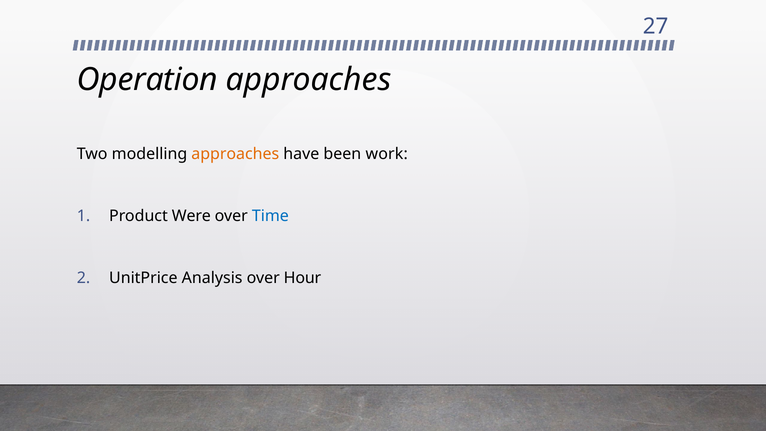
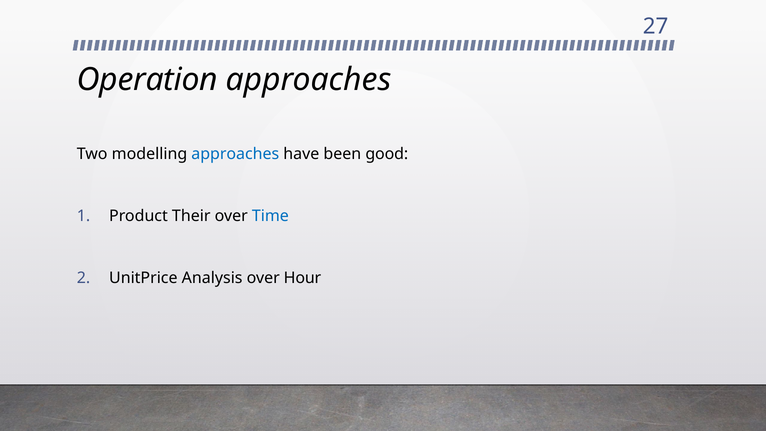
approaches at (235, 154) colour: orange -> blue
work: work -> good
Were: Were -> Their
